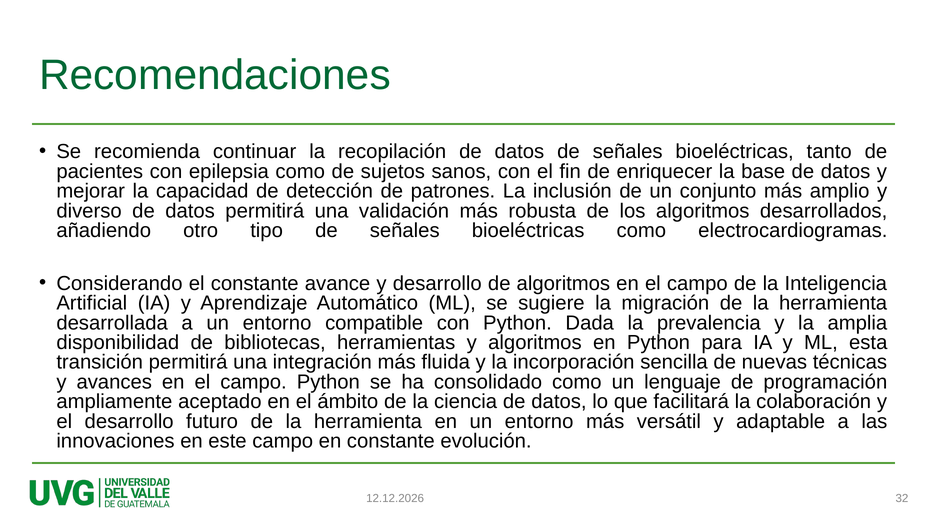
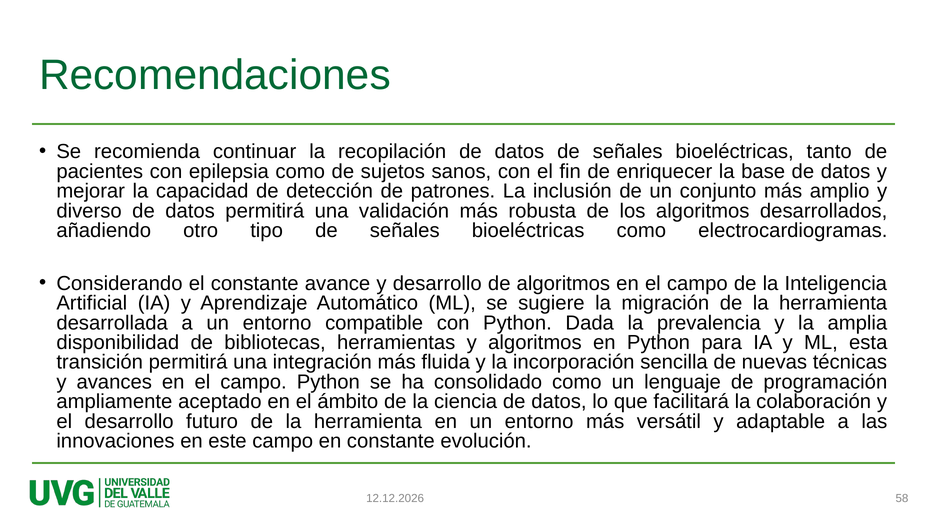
32: 32 -> 58
